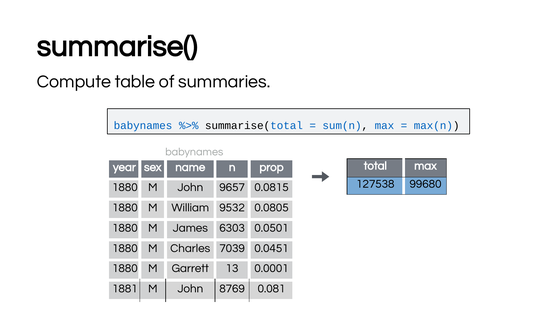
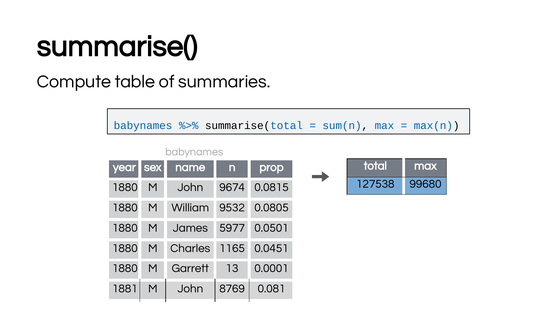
9657: 9657 -> 9674
6303: 6303 -> 5977
7039: 7039 -> 1165
